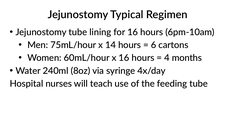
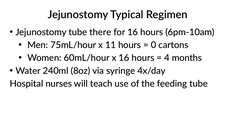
lining: lining -> there
14: 14 -> 11
6: 6 -> 0
